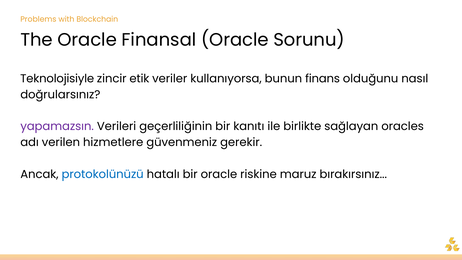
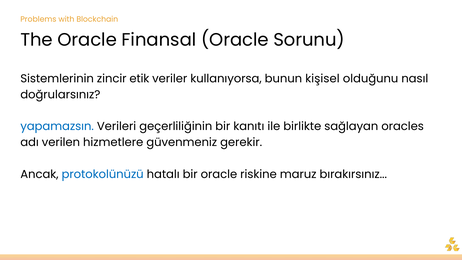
Teknolojisiyle: Teknolojisiyle -> Sistemlerinin
finans: finans -> kişisel
yapamazsın colour: purple -> blue
